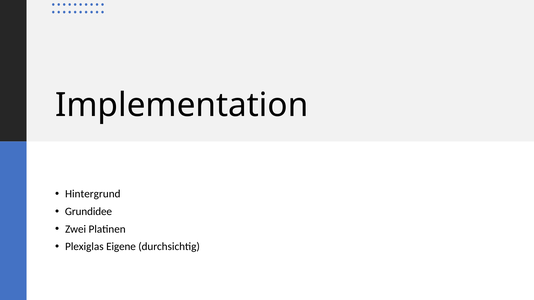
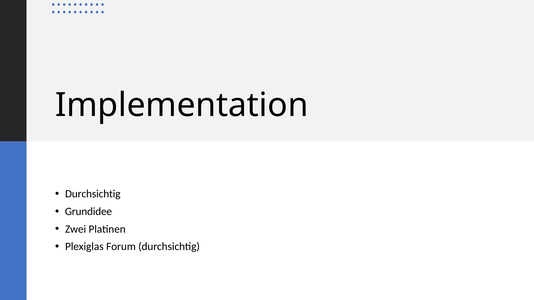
Hintergrund at (93, 194): Hintergrund -> Durchsichtig
Eigene: Eigene -> Forum
